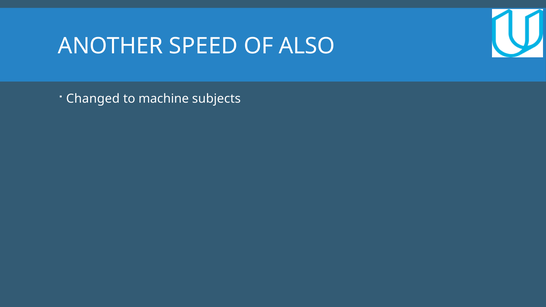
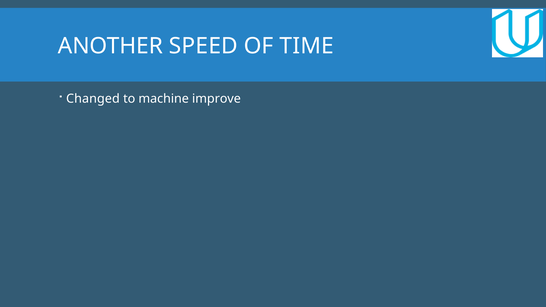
ALSO: ALSO -> TIME
subjects: subjects -> improve
